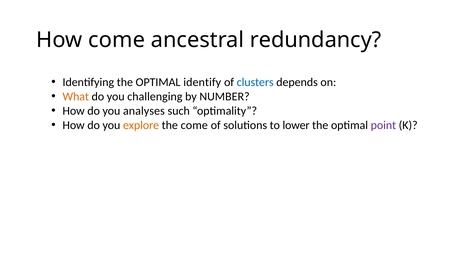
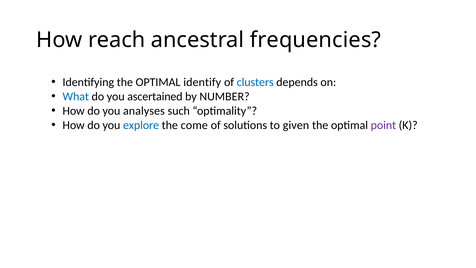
How come: come -> reach
redundancy: redundancy -> frequencies
What colour: orange -> blue
challenging: challenging -> ascertained
explore colour: orange -> blue
lower: lower -> given
